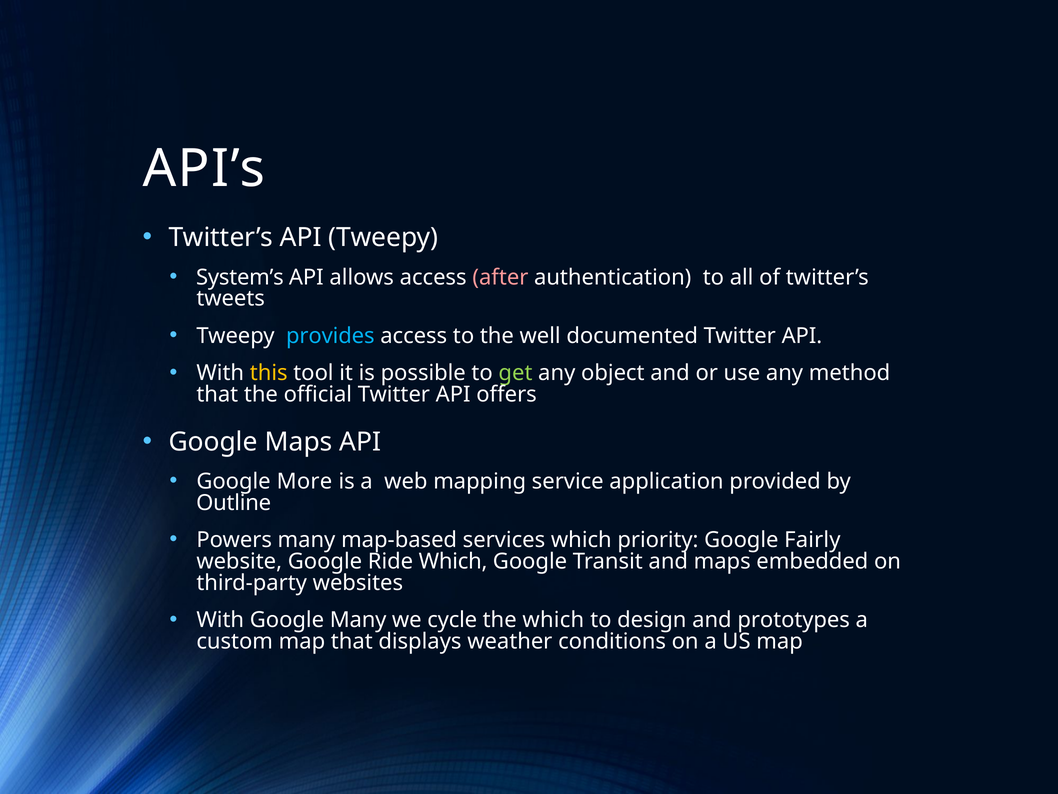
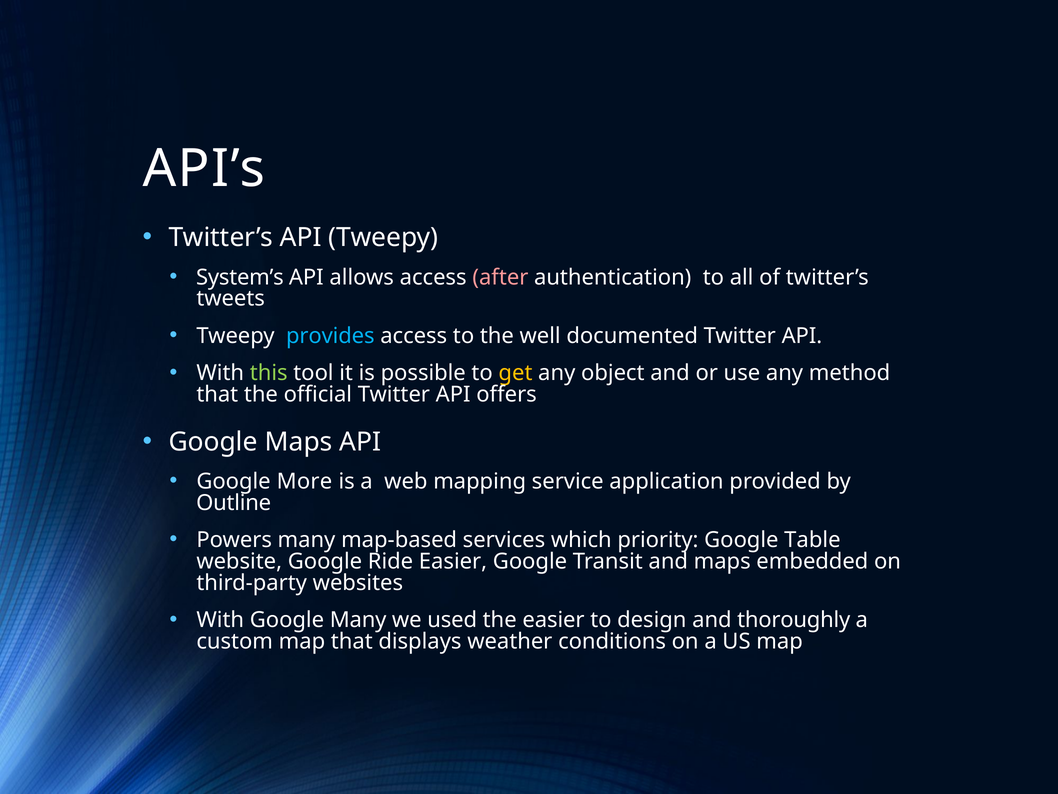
this colour: yellow -> light green
get colour: light green -> yellow
Fairly: Fairly -> Table
Ride Which: Which -> Easier
cycle: cycle -> used
the which: which -> easier
prototypes: prototypes -> thoroughly
